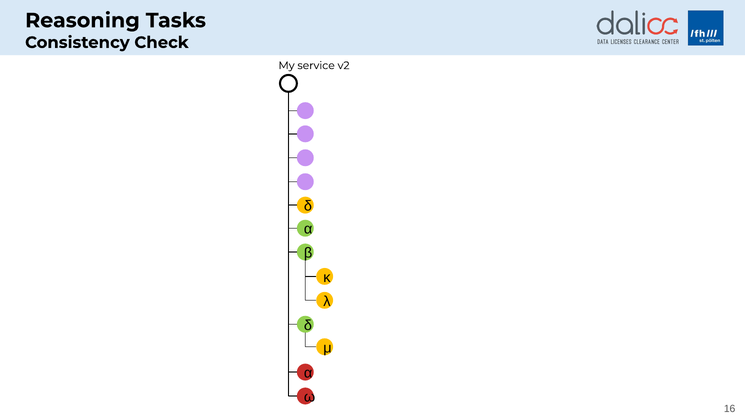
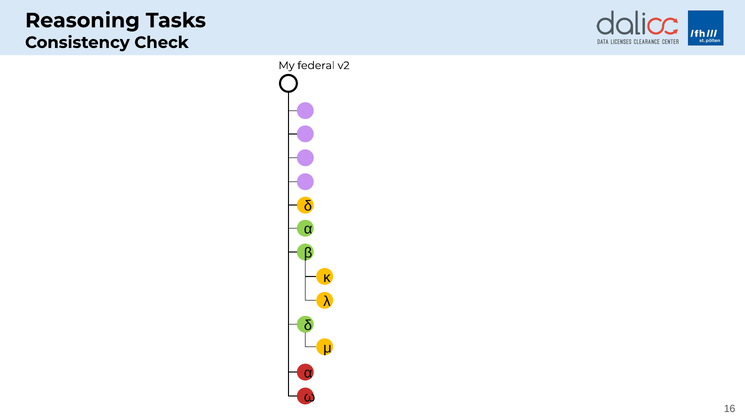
service: service -> federal
